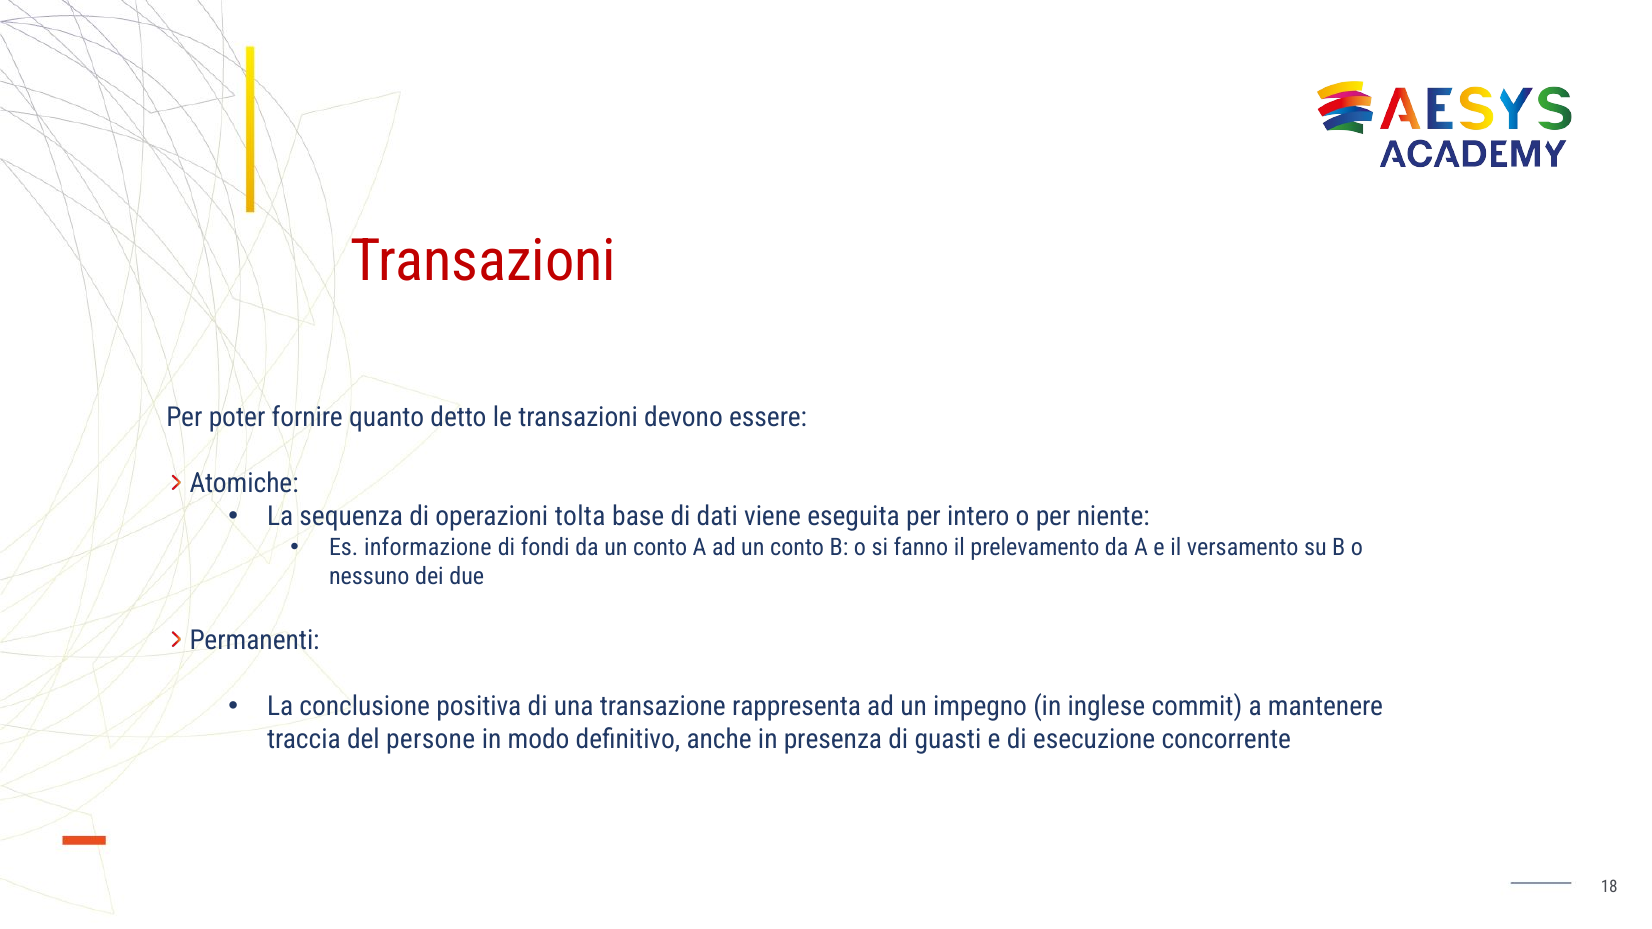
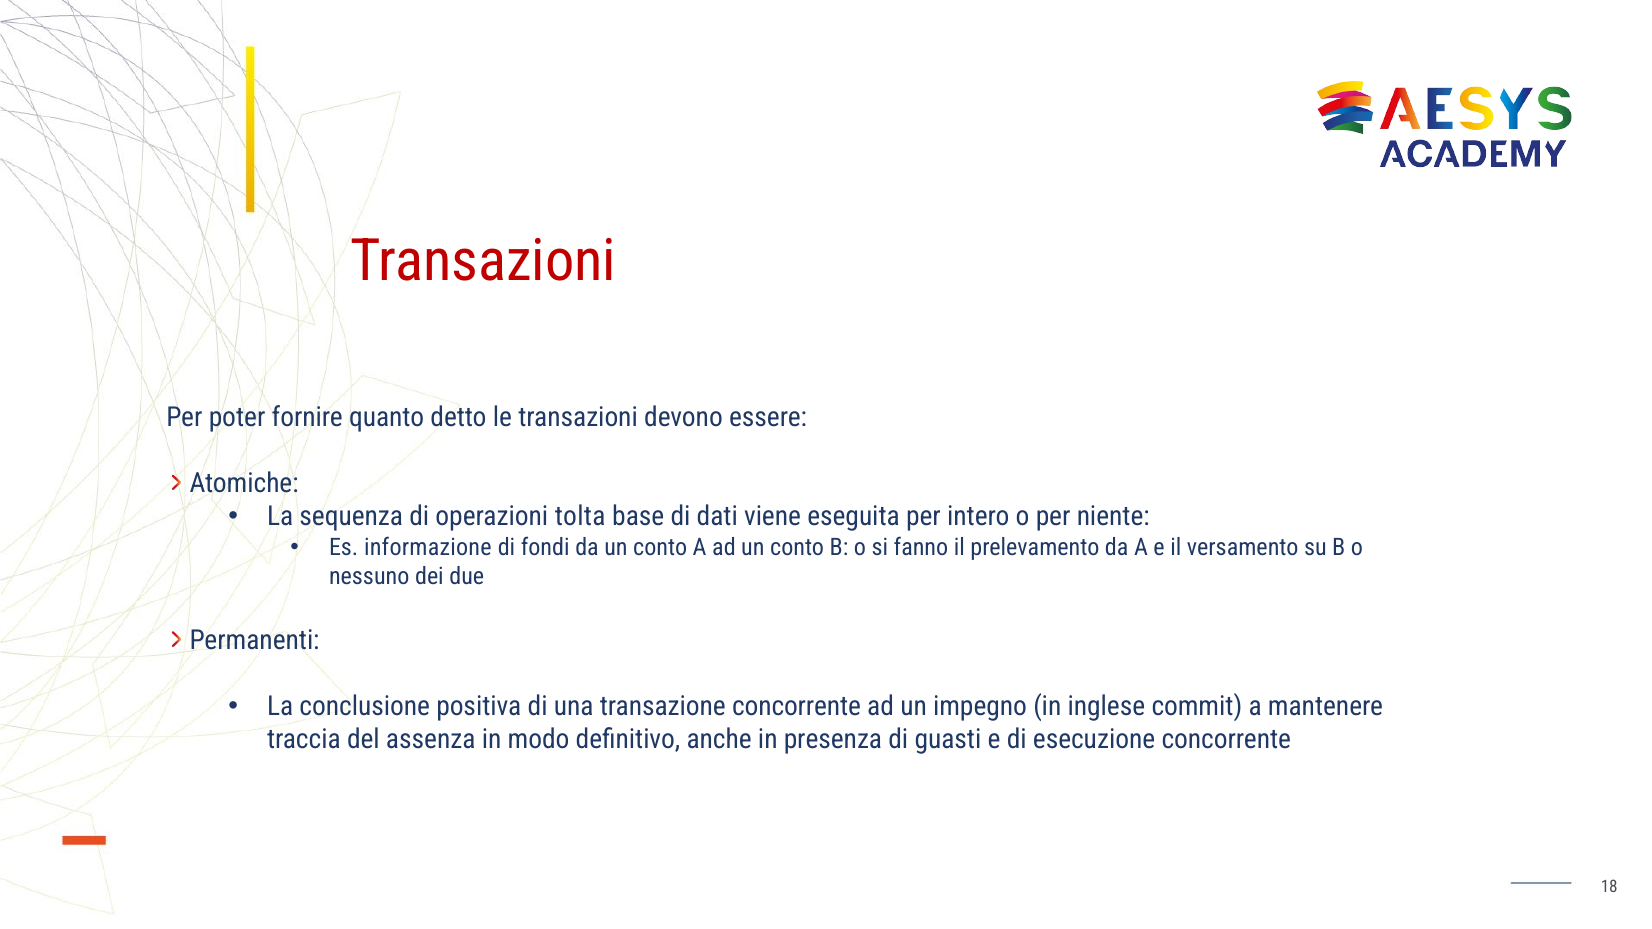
transazione rappresenta: rappresenta -> concorrente
persone: persone -> assenza
